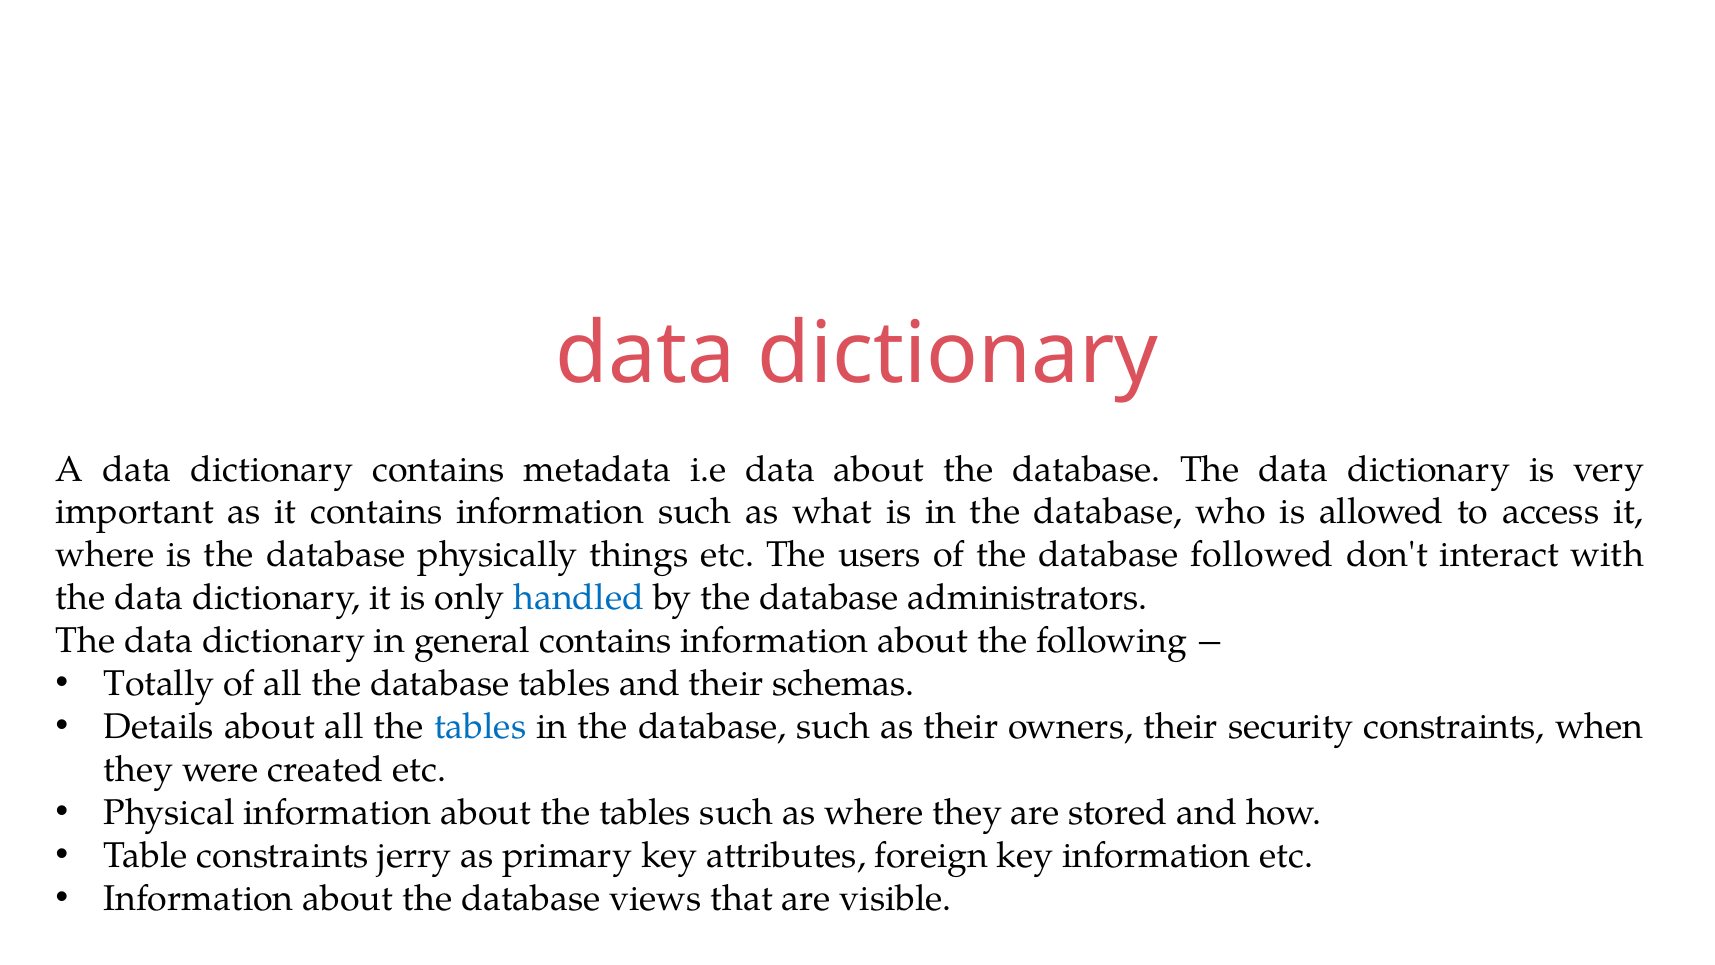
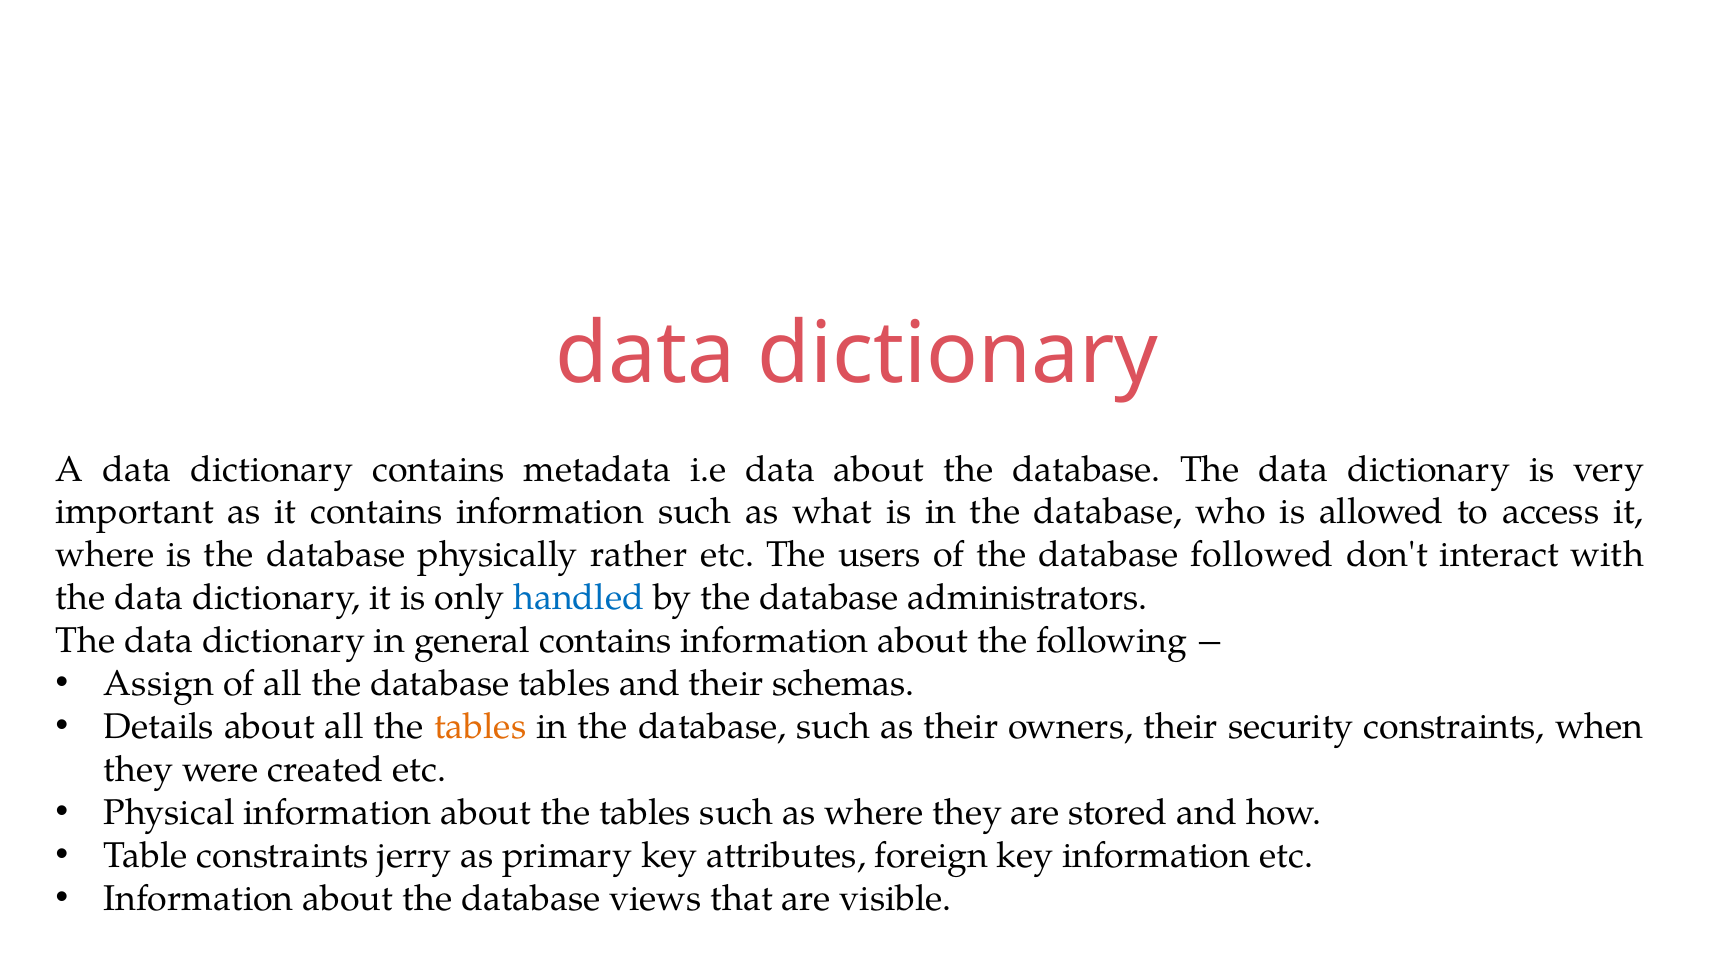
things: things -> rather
Totally: Totally -> Assign
tables at (480, 726) colour: blue -> orange
